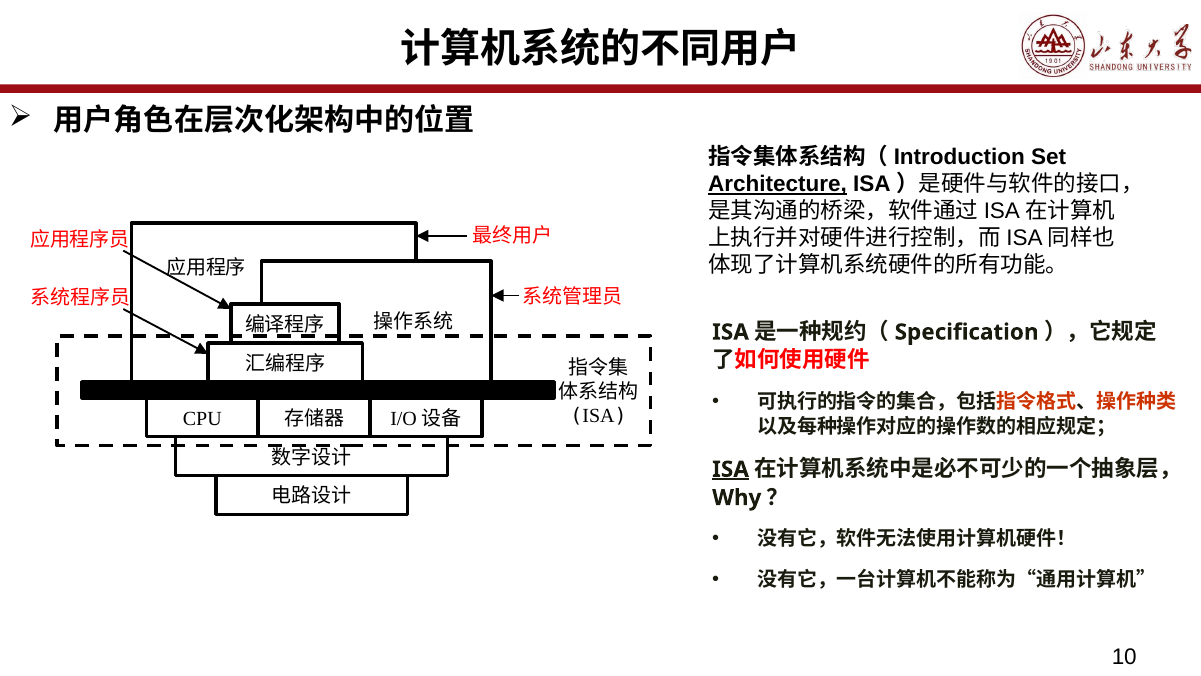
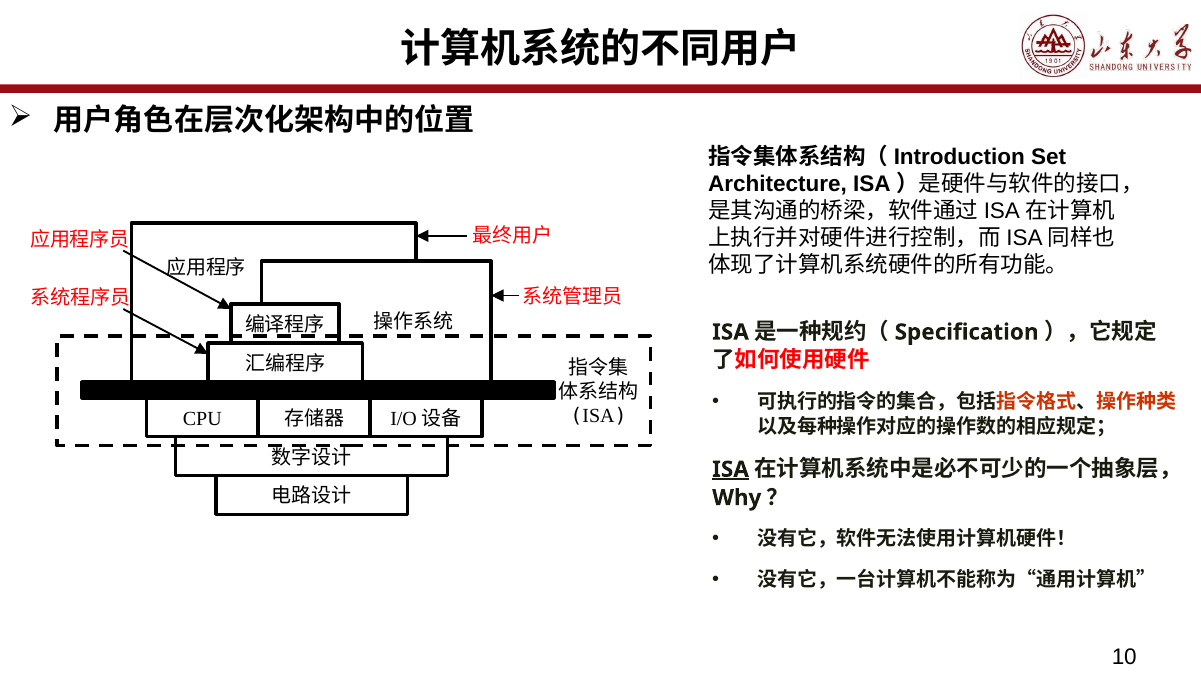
Architecture underline: present -> none
